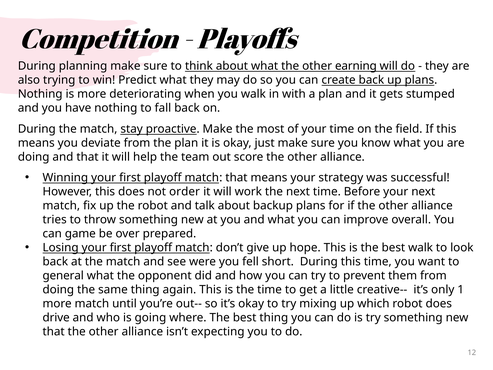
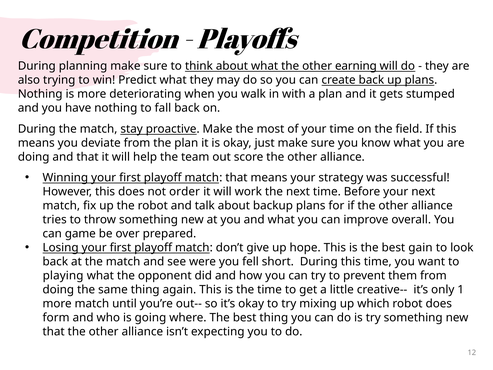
best walk: walk -> gain
general: general -> playing
drive: drive -> form
